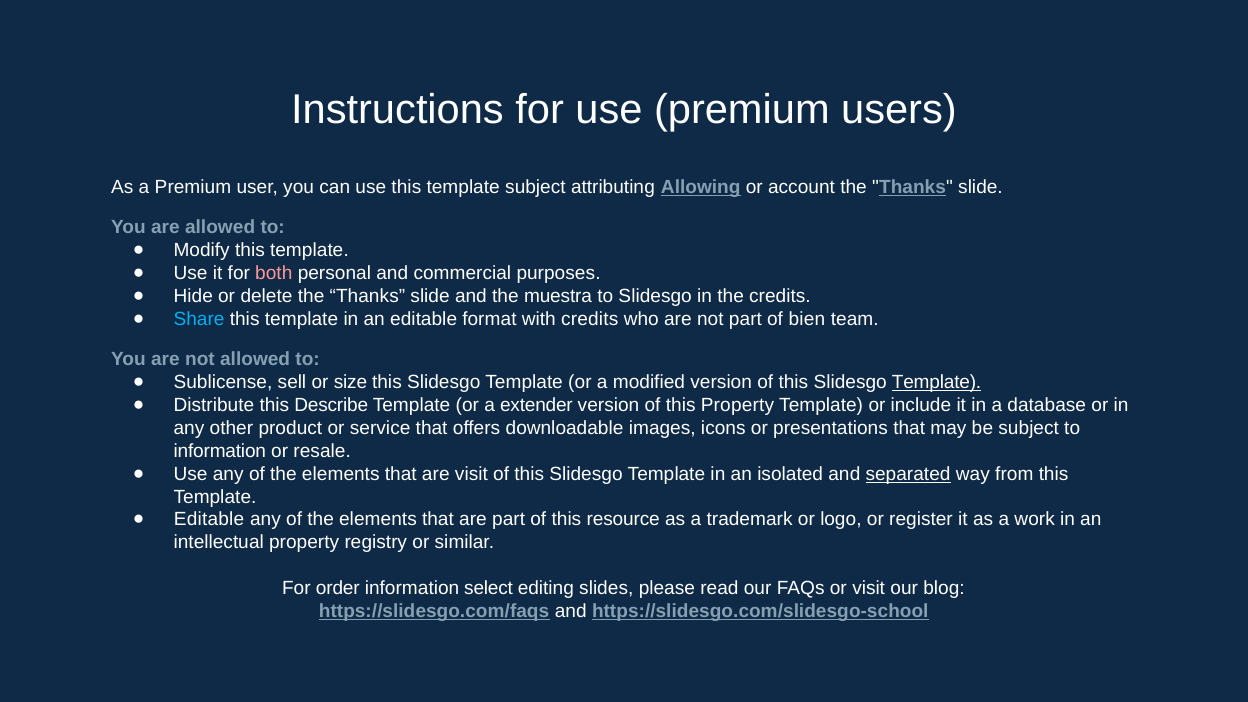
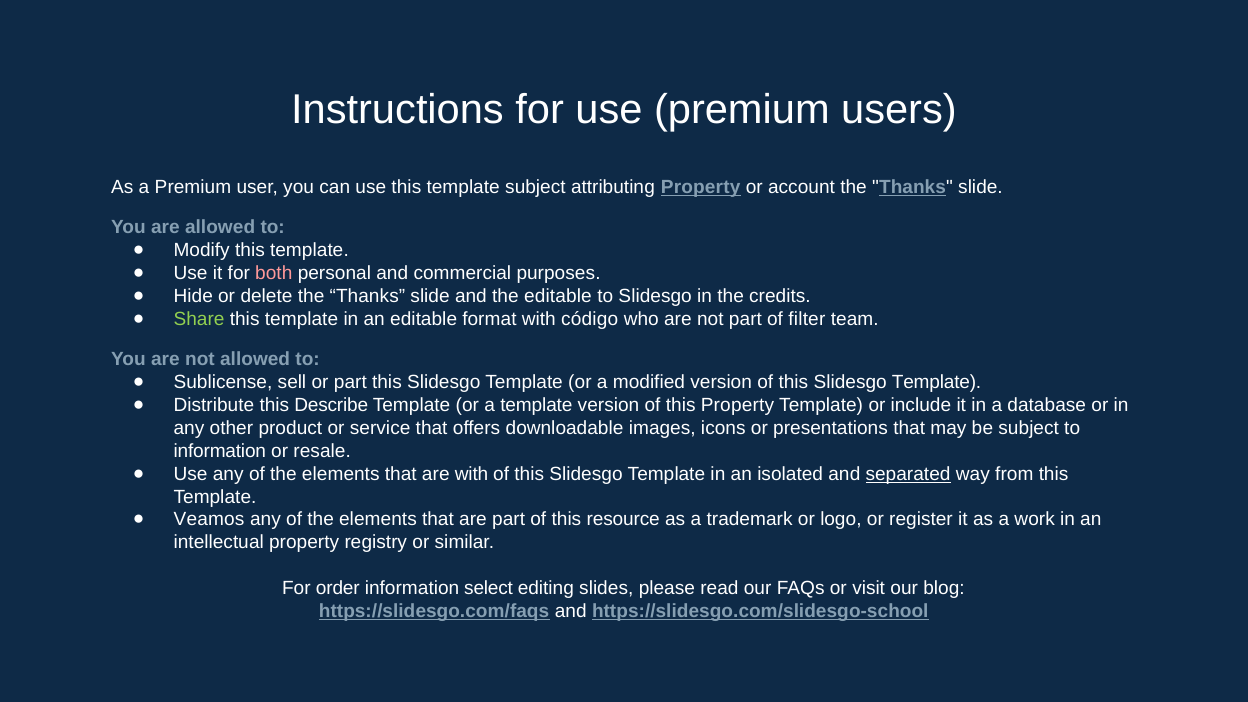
attributing Allowing: Allowing -> Property
the muestra: muestra -> editable
Share colour: light blue -> light green
with credits: credits -> código
bien: bien -> filter
or size: size -> part
Template at (937, 382) underline: present -> none
a extender: extender -> template
are visit: visit -> with
Editable at (209, 520): Editable -> Veamos
